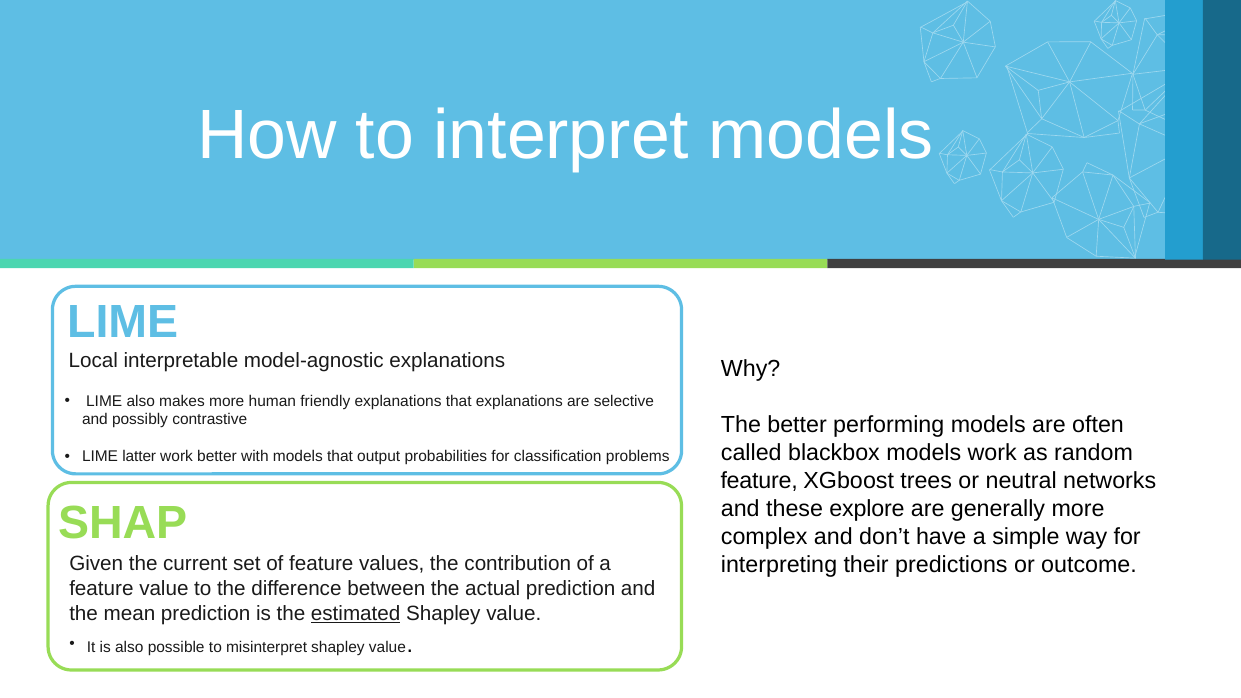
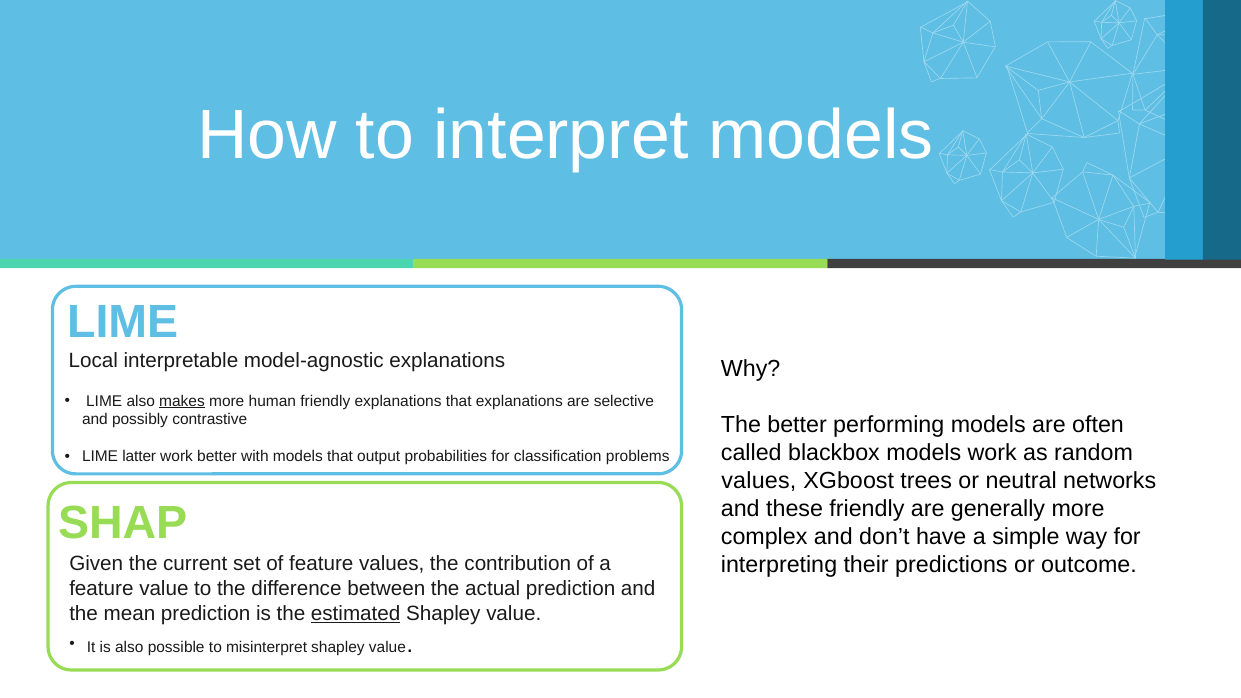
makes underline: none -> present
feature at (759, 481): feature -> values
these explore: explore -> friendly
